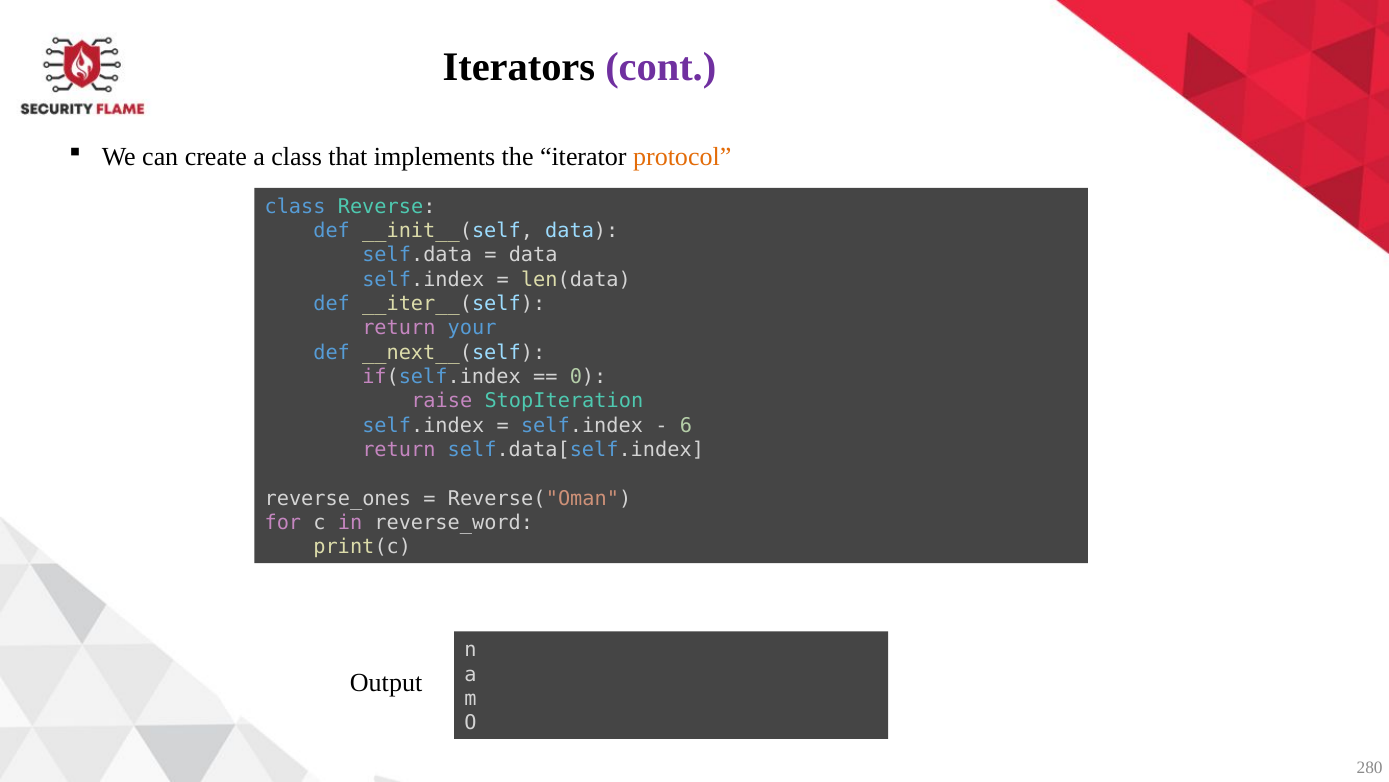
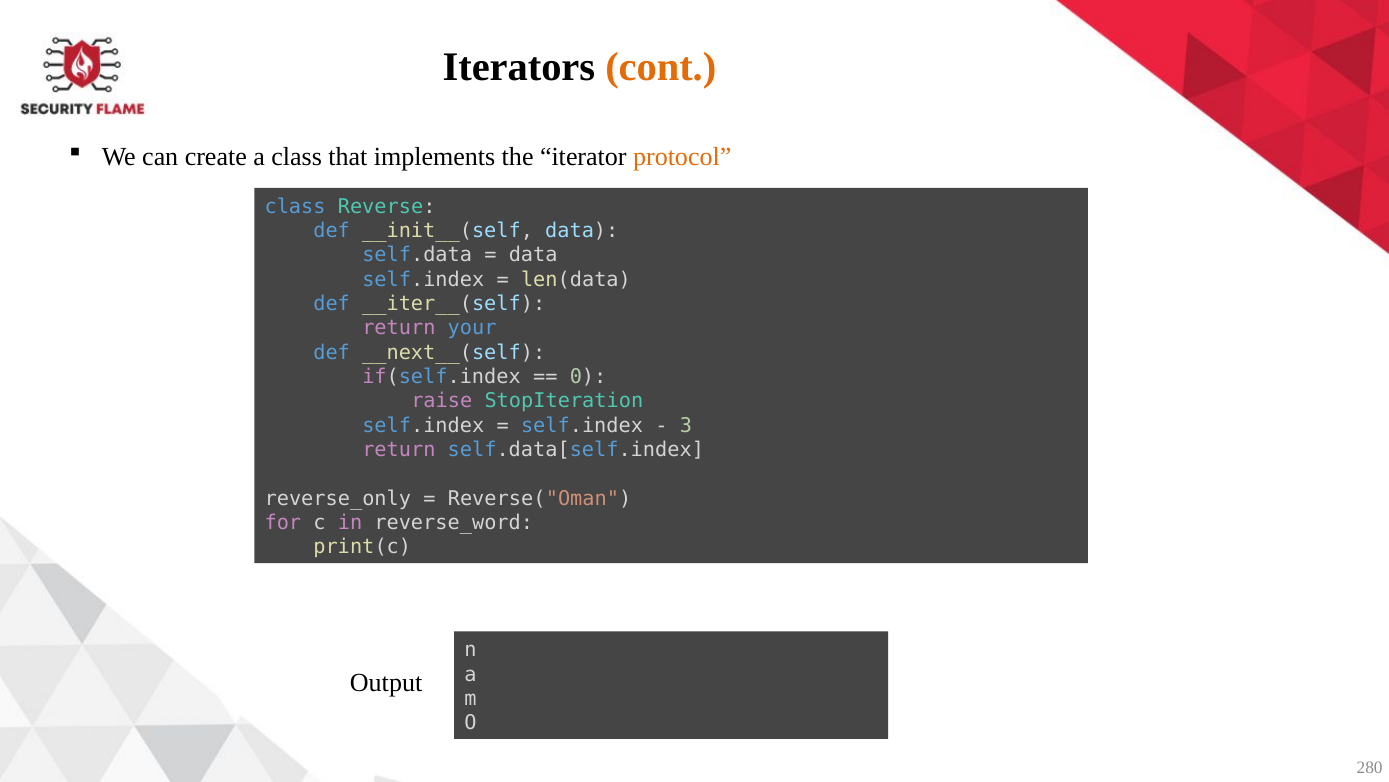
cont colour: purple -> orange
6: 6 -> 3
reverse_ones: reverse_ones -> reverse_only
